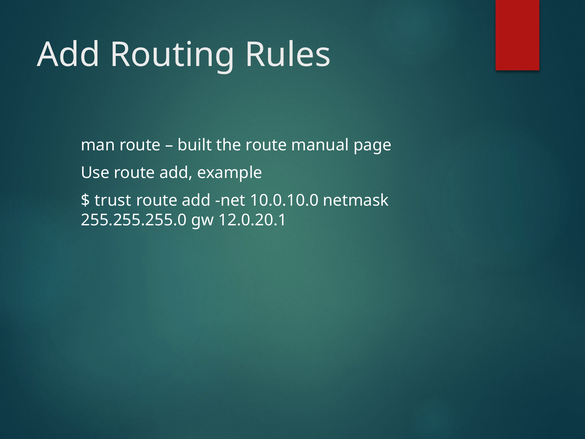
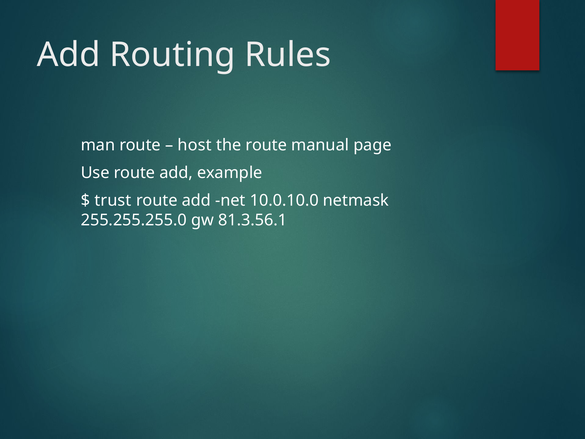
built: built -> host
12.0.20.1: 12.0.20.1 -> 81.3.56.1
